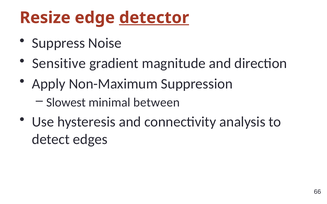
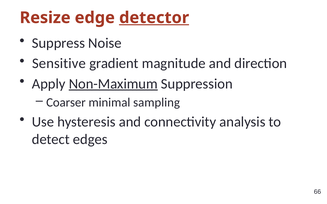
Non-Maximum underline: none -> present
Slowest: Slowest -> Coarser
between: between -> sampling
